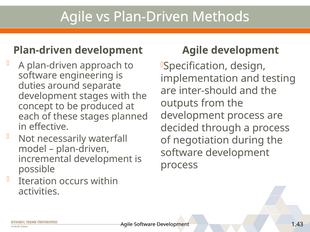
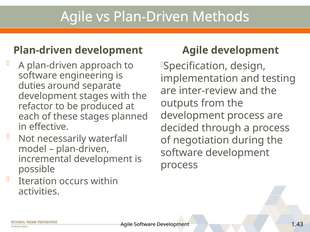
inter-should: inter-should -> inter-review
concept: concept -> refactor
